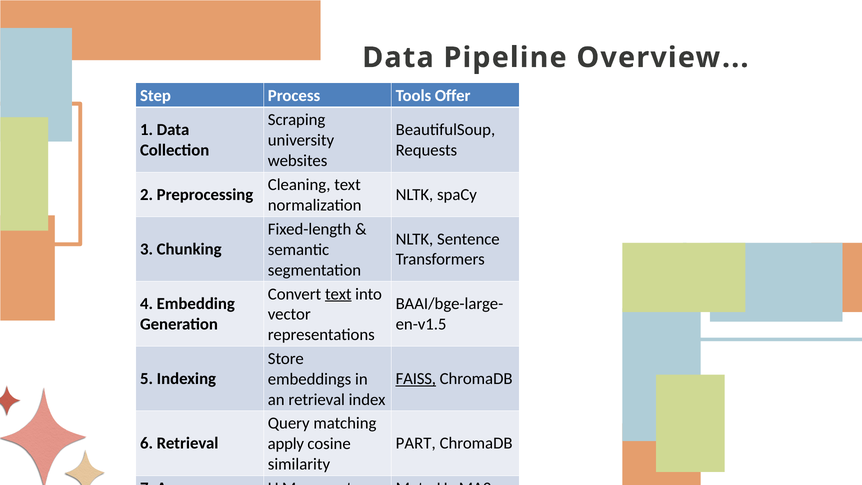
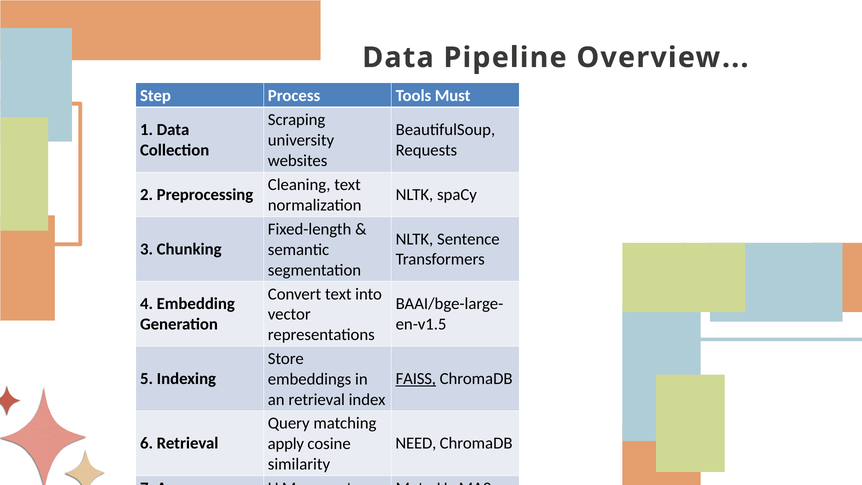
Offer: Offer -> Must
text at (338, 294) underline: present -> none
PART: PART -> NEED
